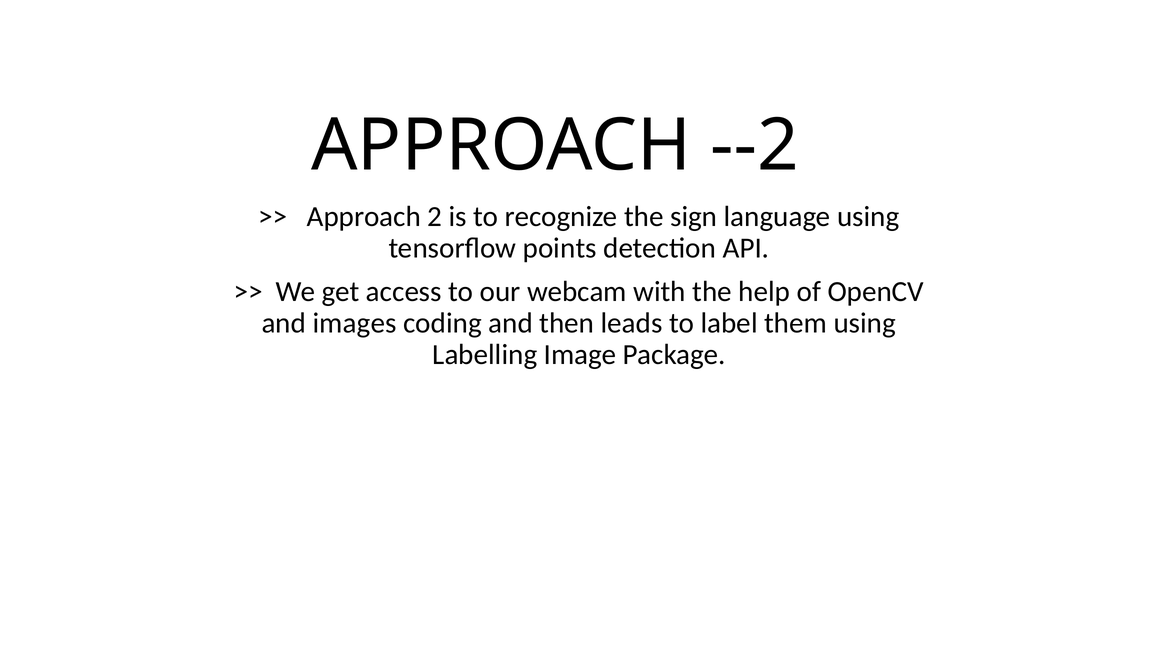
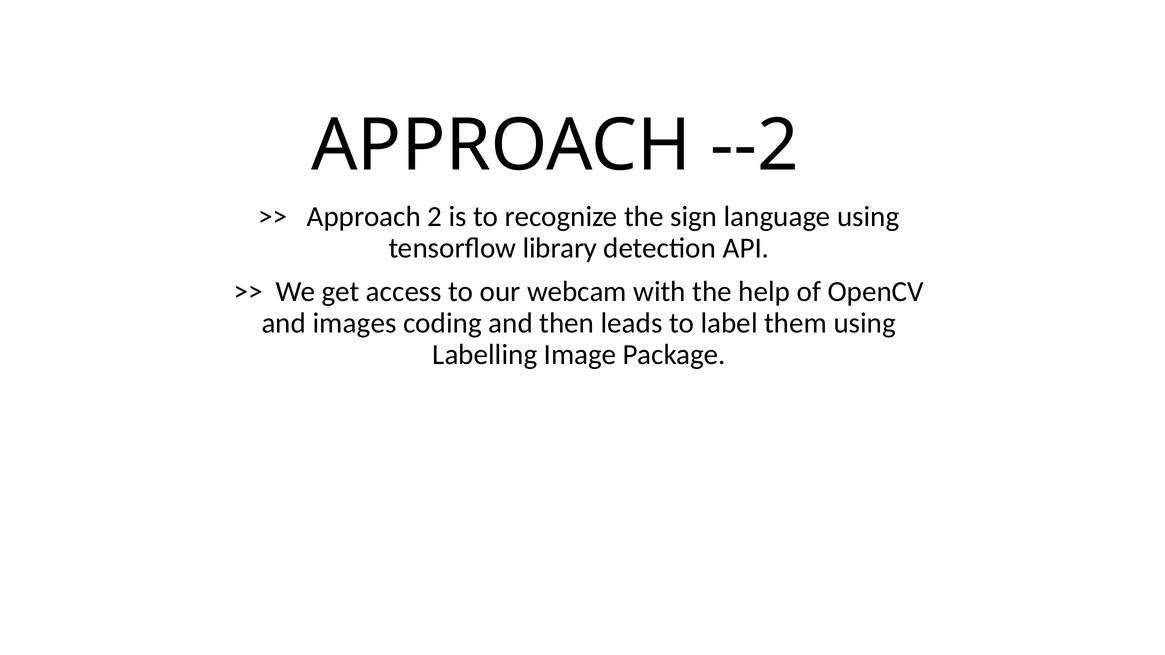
points: points -> library
